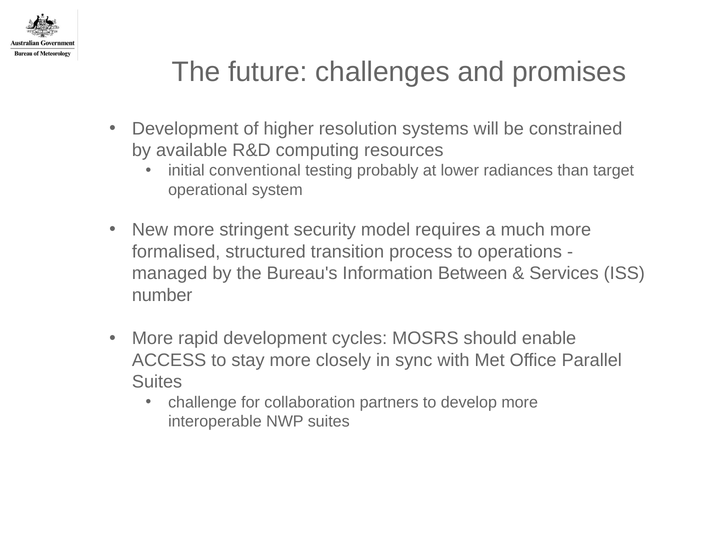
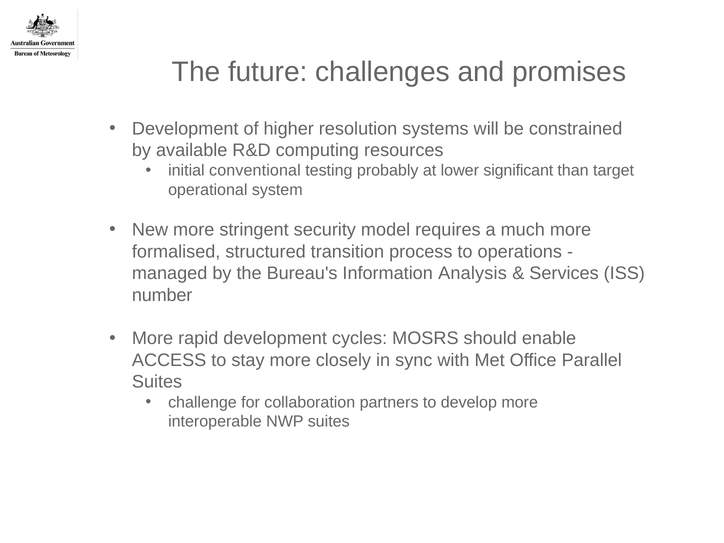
radiances: radiances -> significant
Between: Between -> Analysis
